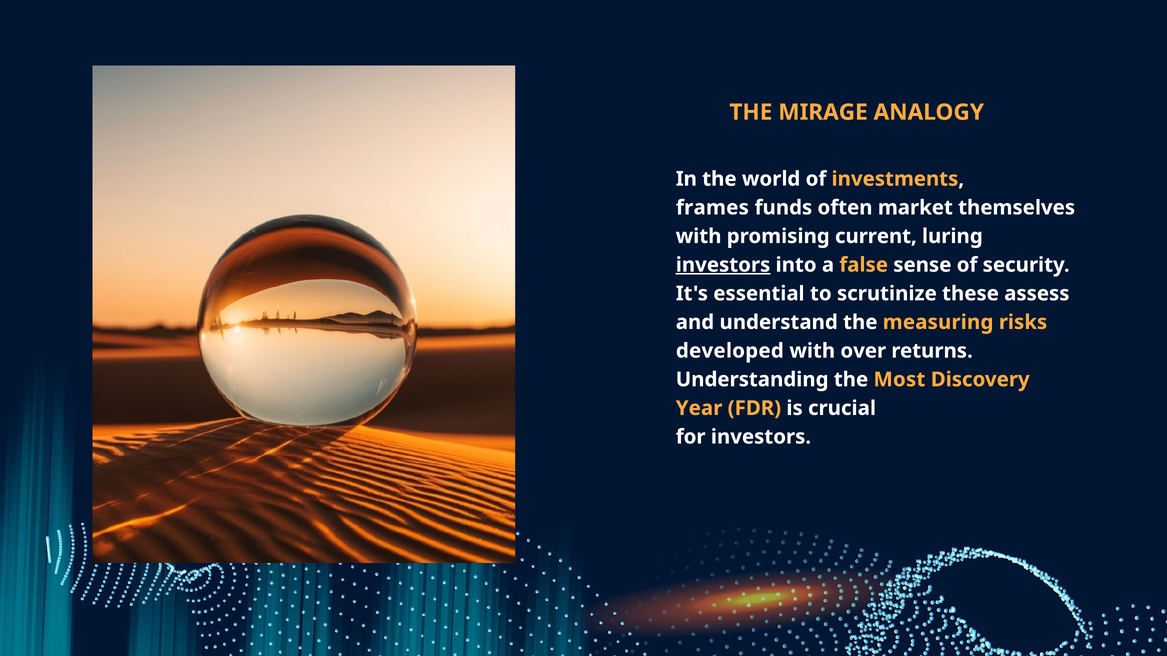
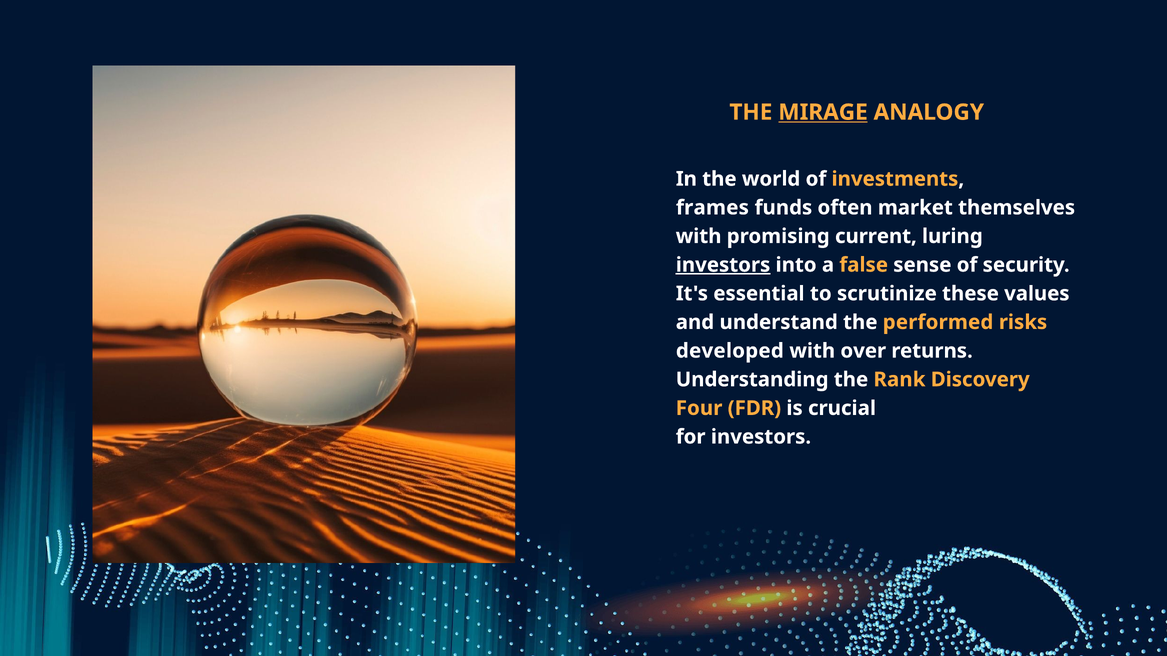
MIRAGE underline: none -> present
assess: assess -> values
measuring: measuring -> performed
Most: Most -> Rank
Year: Year -> Four
